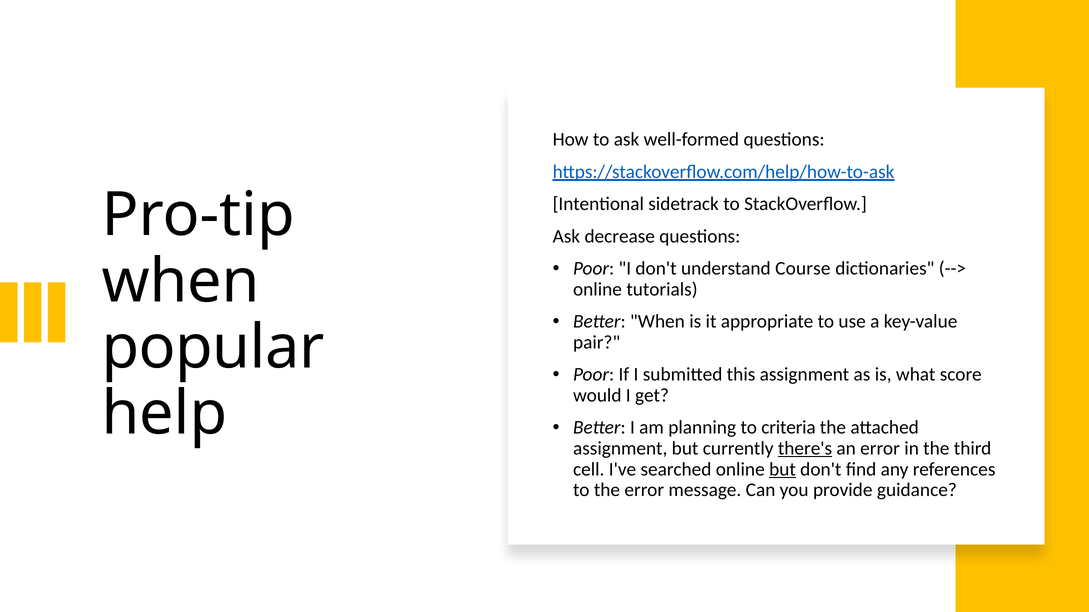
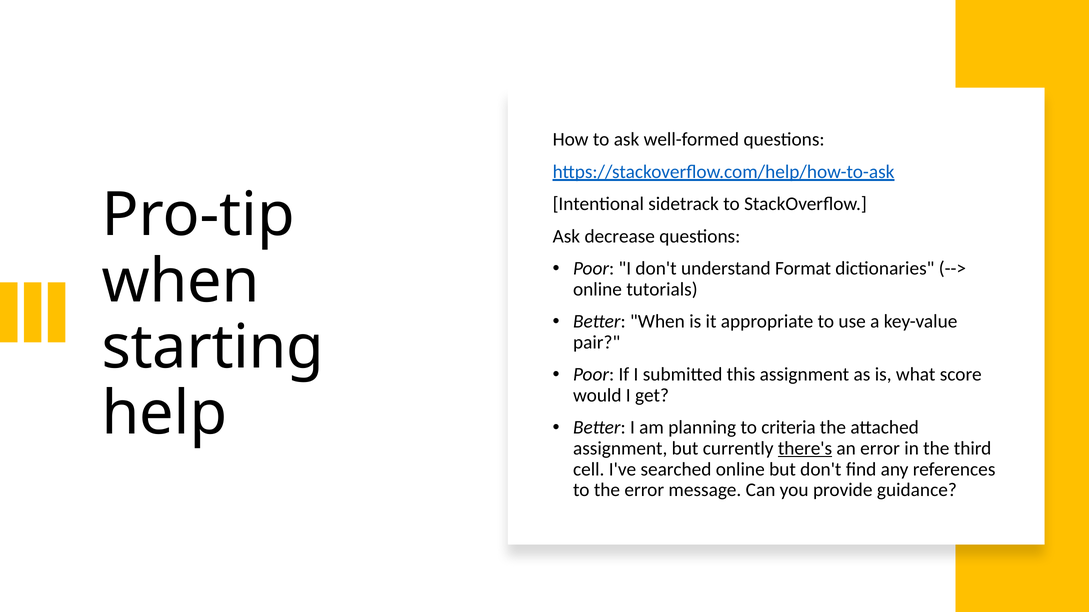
Course: Course -> Format
popular: popular -> starting
but at (783, 470) underline: present -> none
